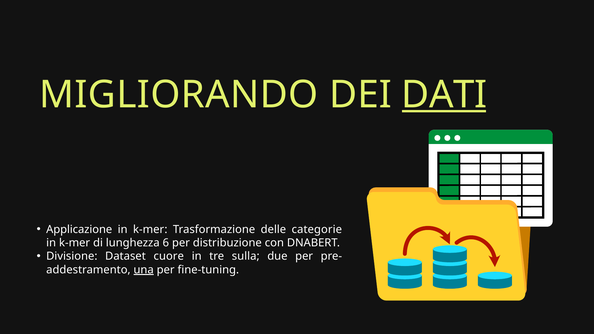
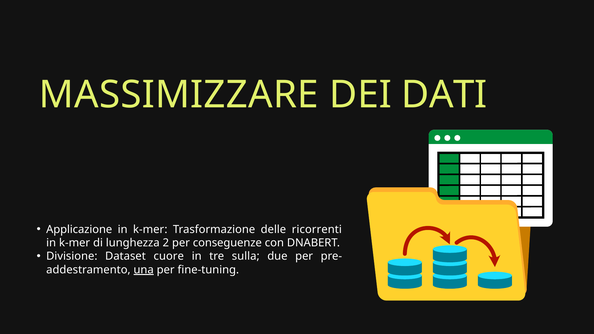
MIGLIORANDO: MIGLIORANDO -> MASSIMIZZARE
DATI underline: present -> none
categorie: categorie -> ricorrenti
6: 6 -> 2
distribuzione: distribuzione -> conseguenze
